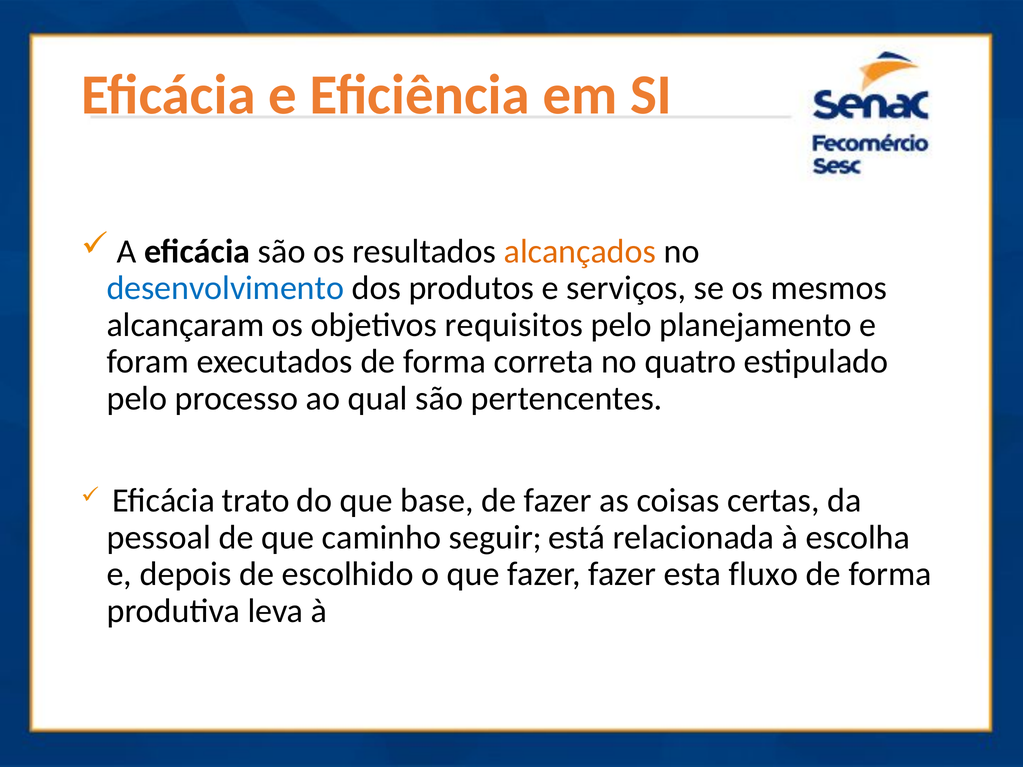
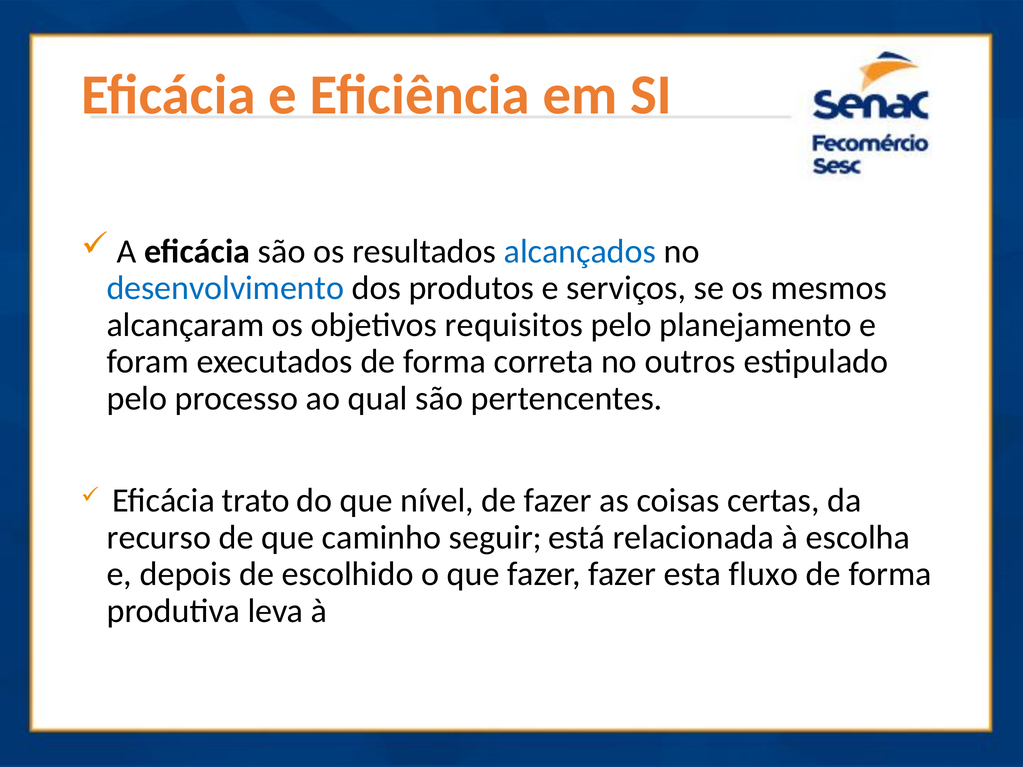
alcançados colour: orange -> blue
quatro: quatro -> outros
base: base -> nível
pessoal: pessoal -> recurso
